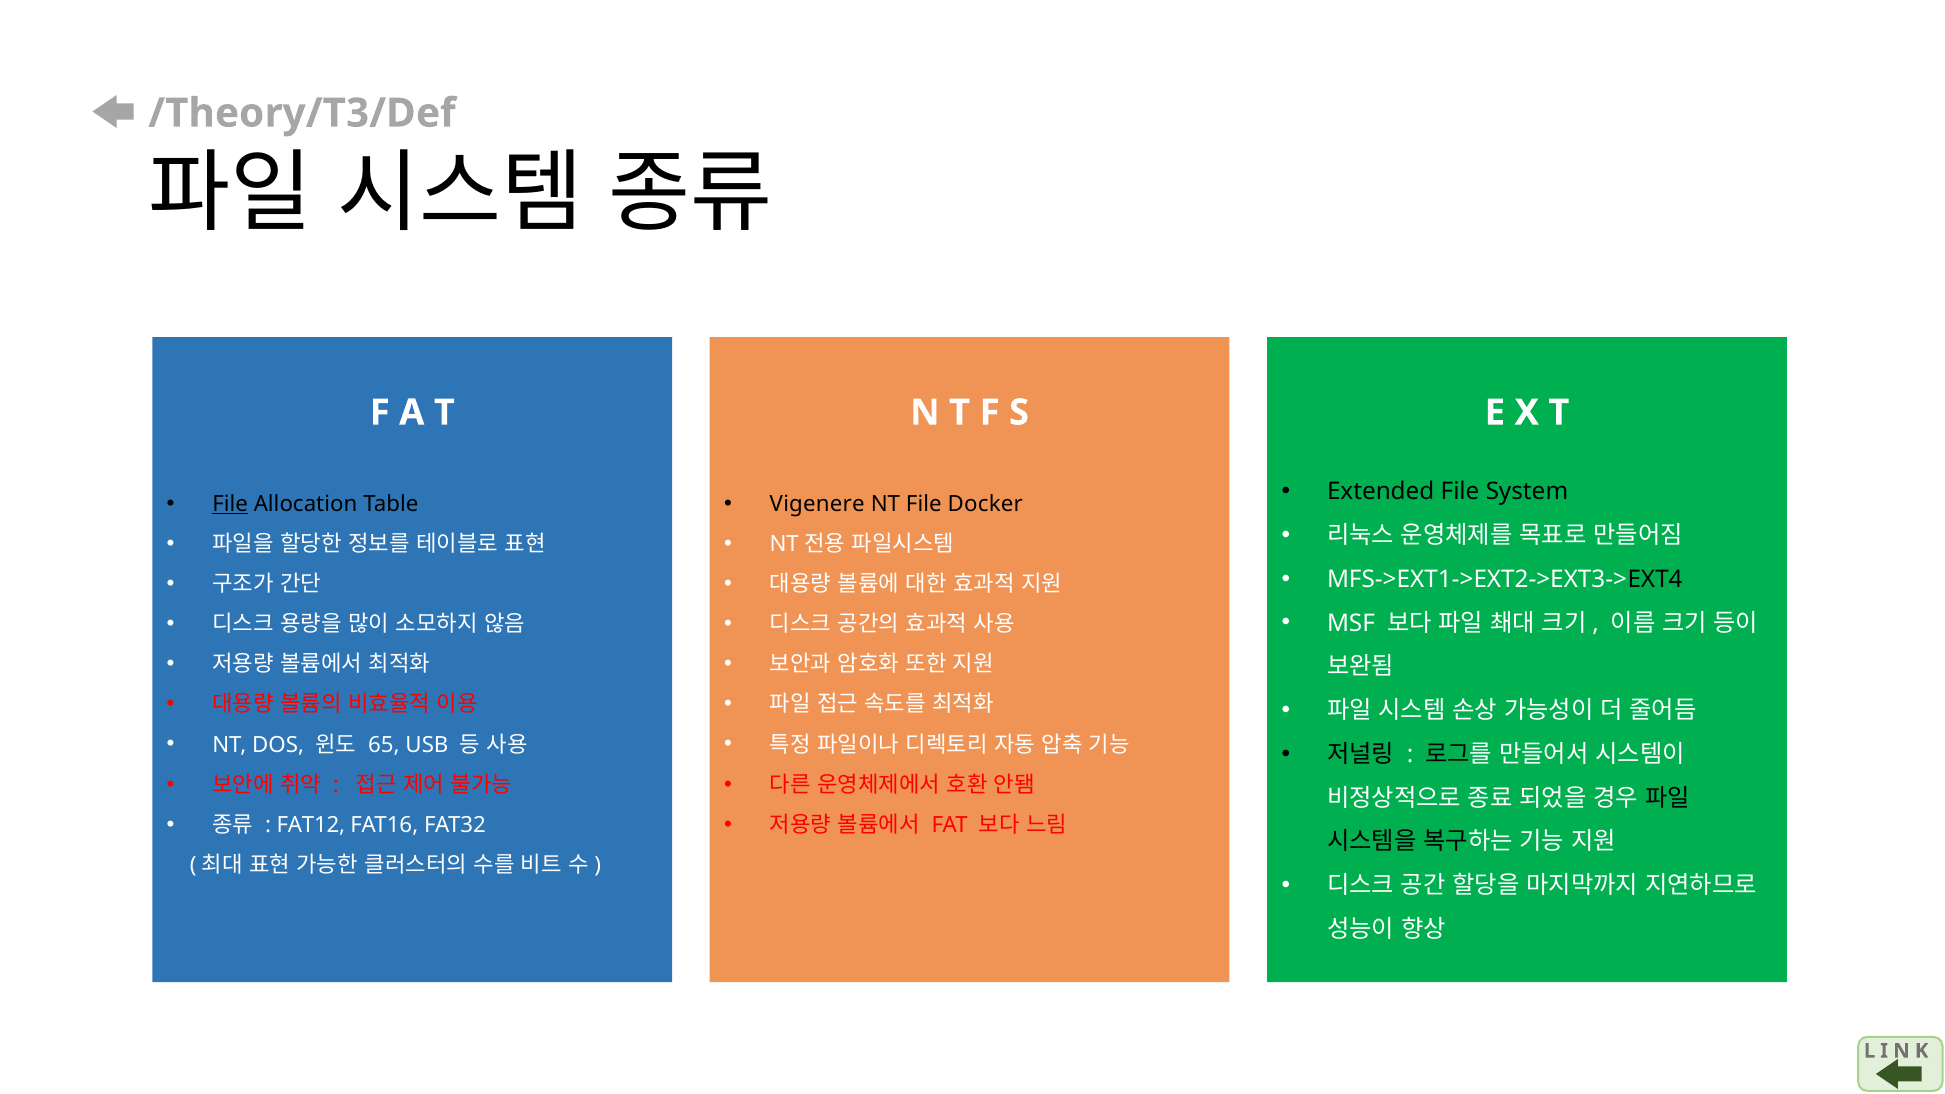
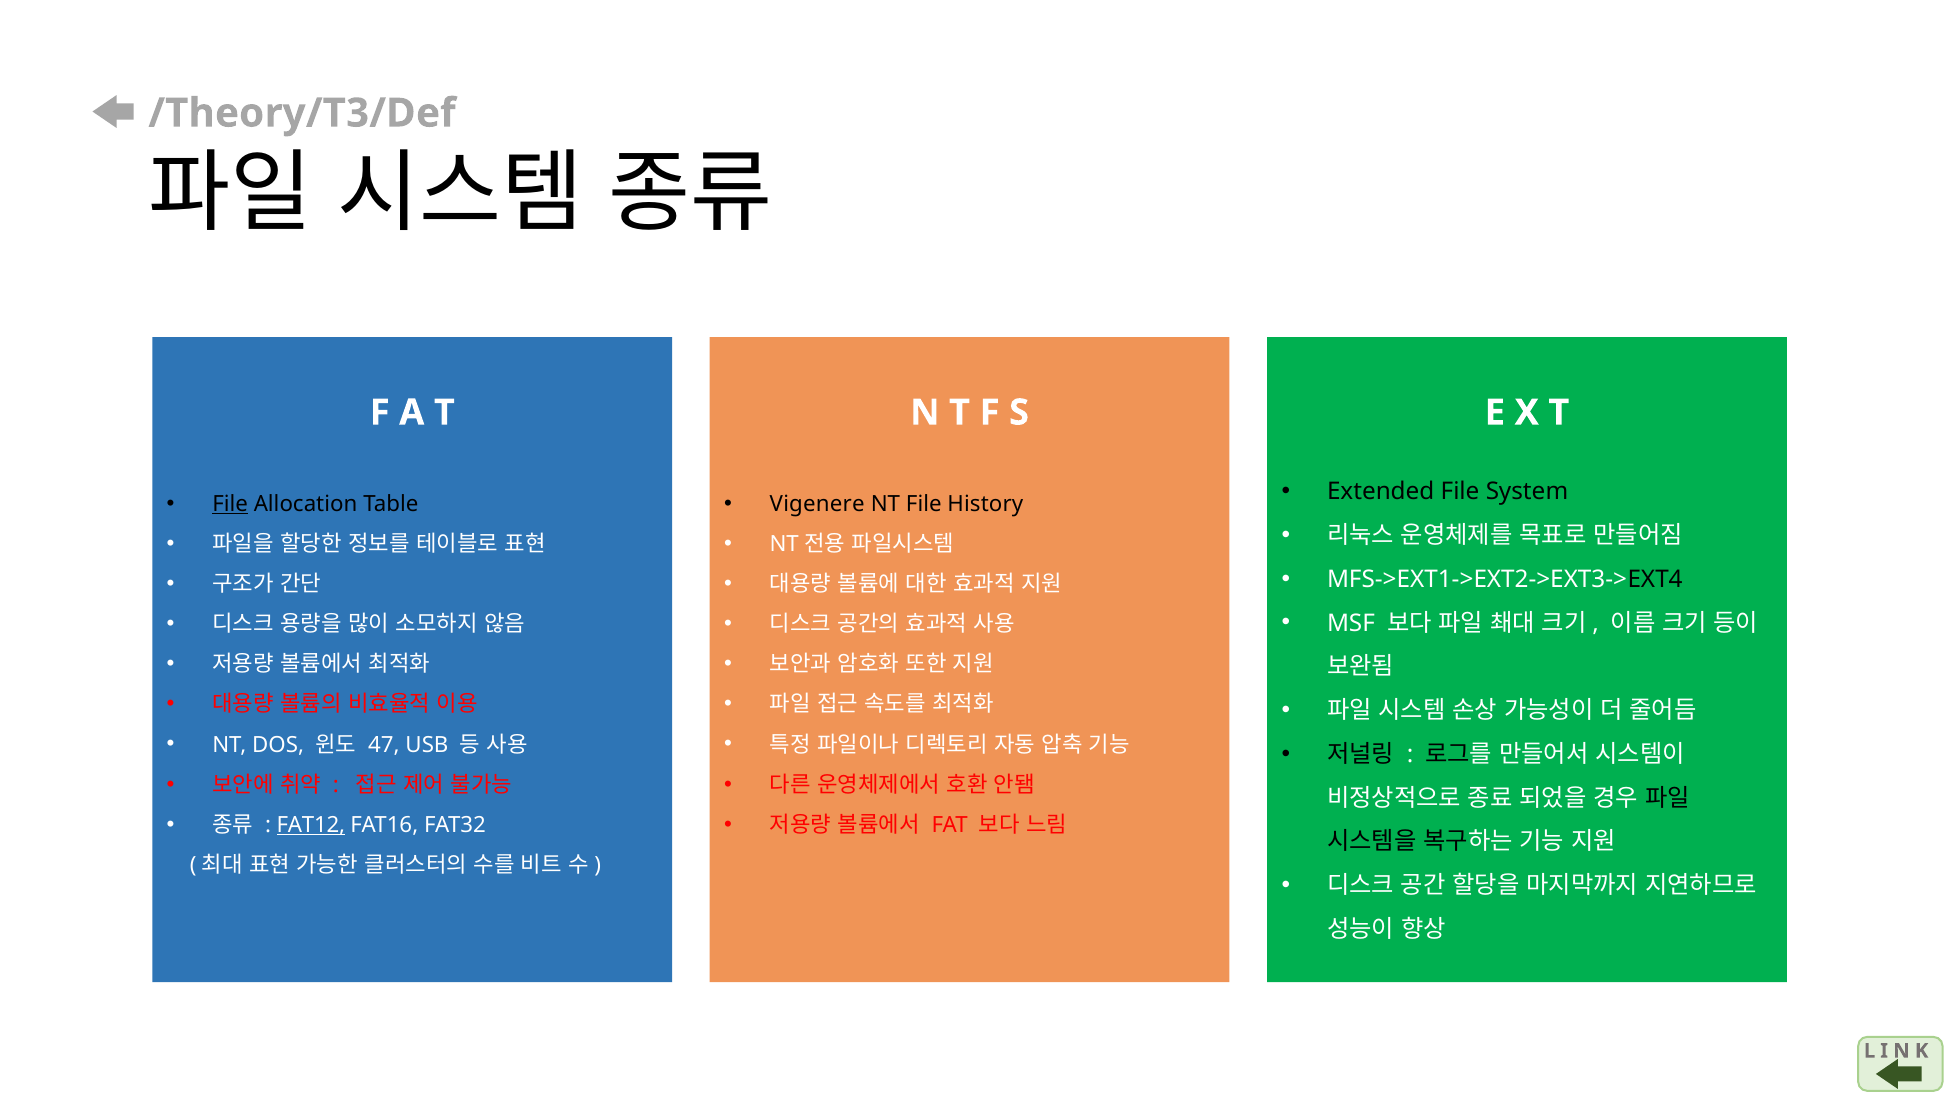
Docker: Docker -> History
65: 65 -> 47
FAT12 underline: none -> present
